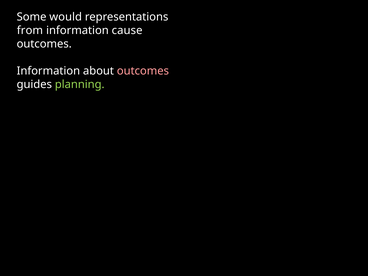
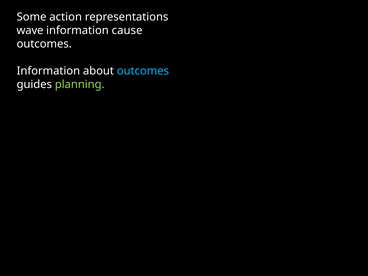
would: would -> action
from: from -> wave
outcomes at (143, 71) colour: pink -> light blue
